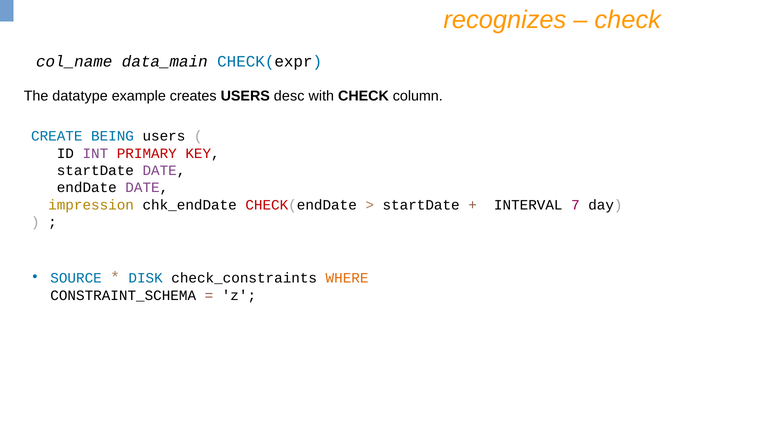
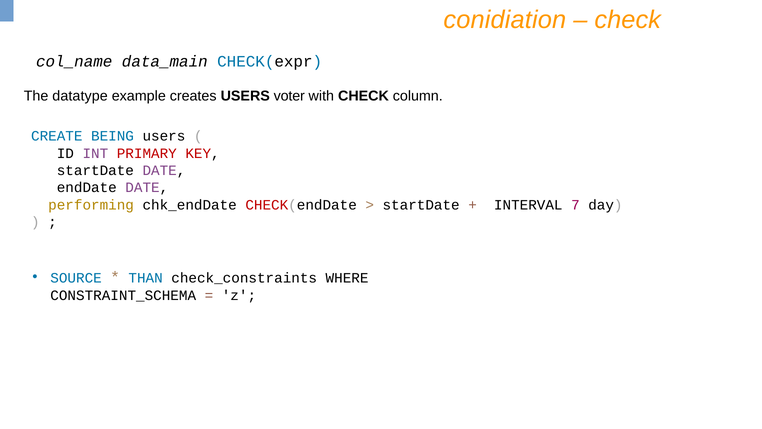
recognizes: recognizes -> conidiation
desc: desc -> voter
impression: impression -> performing
DISK: DISK -> THAN
WHERE colour: orange -> black
